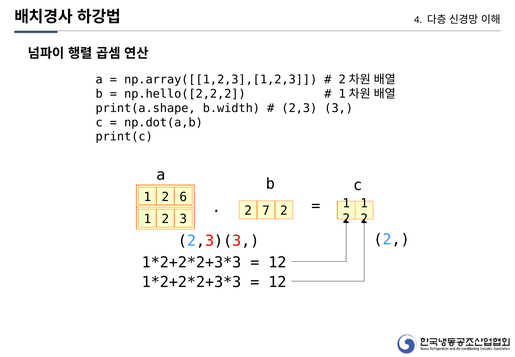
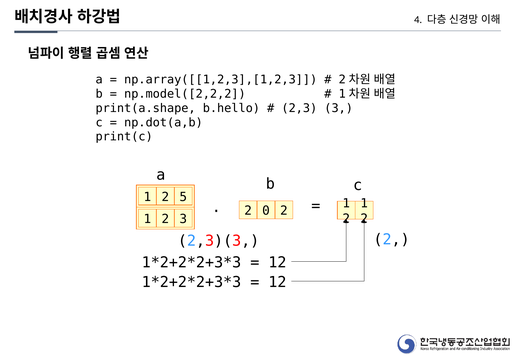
np.hello([2,2,2: np.hello([2,2,2 -> np.model([2,2,2
b.width: b.width -> b.hello
6: 6 -> 5
7: 7 -> 0
